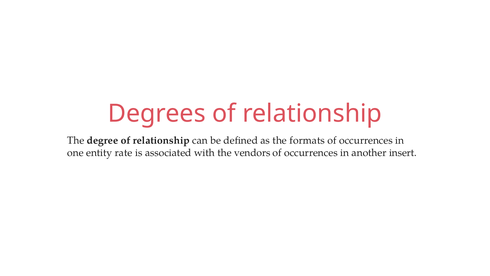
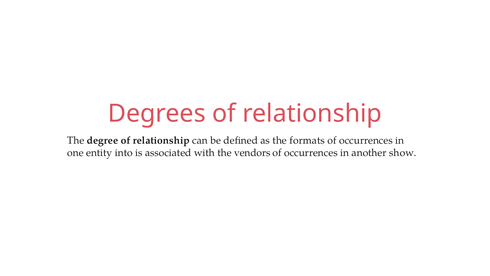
rate: rate -> into
insert: insert -> show
